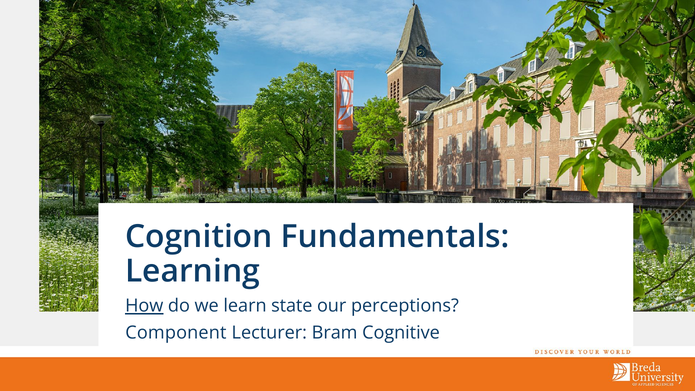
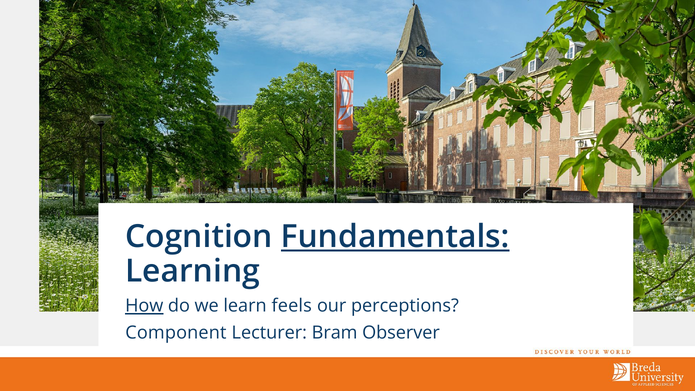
Fundamentals underline: none -> present
state: state -> feels
Cognitive: Cognitive -> Observer
